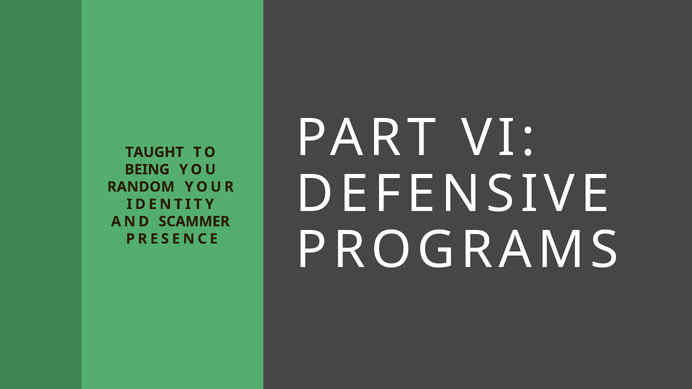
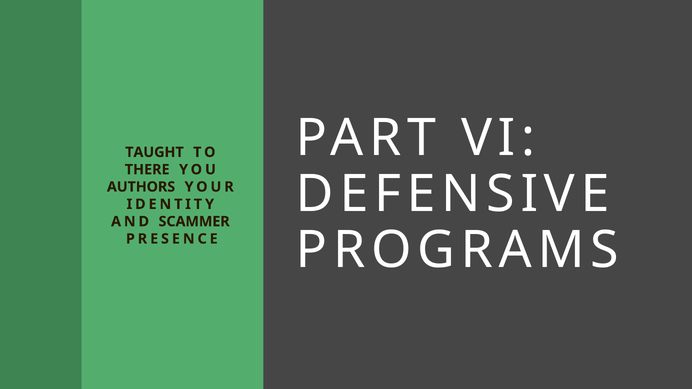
BEING: BEING -> THERE
RANDOM: RANDOM -> AUTHORS
